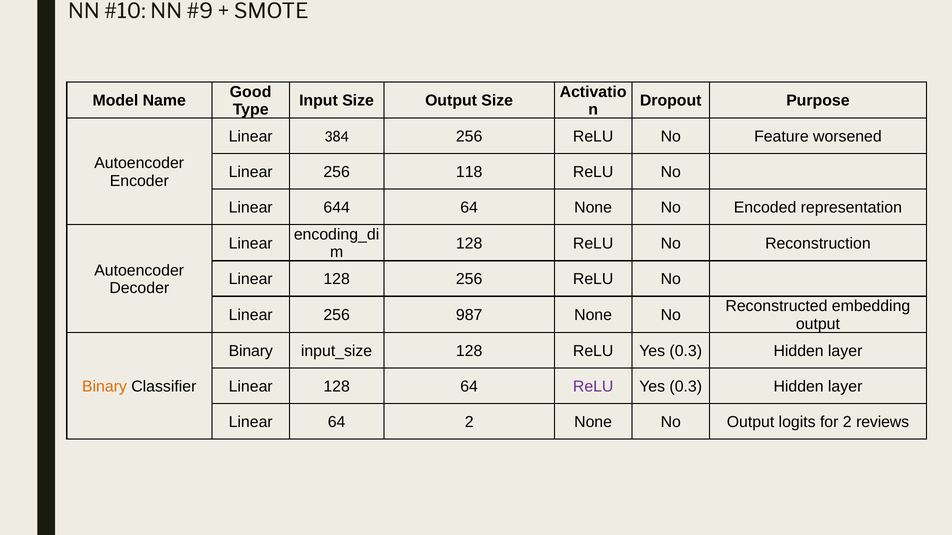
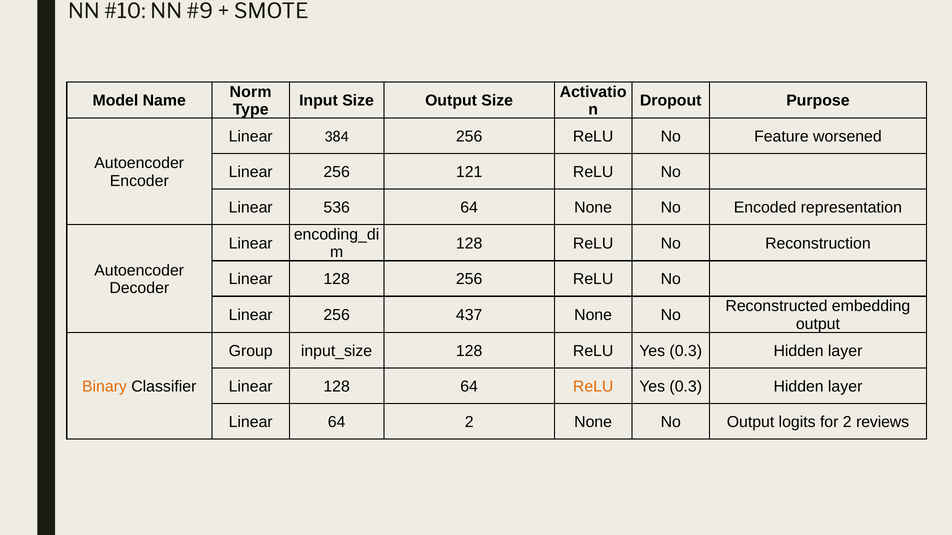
Good: Good -> Norm
118: 118 -> 121
644: 644 -> 536
987: 987 -> 437
Binary at (251, 351): Binary -> Group
ReLU at (593, 387) colour: purple -> orange
